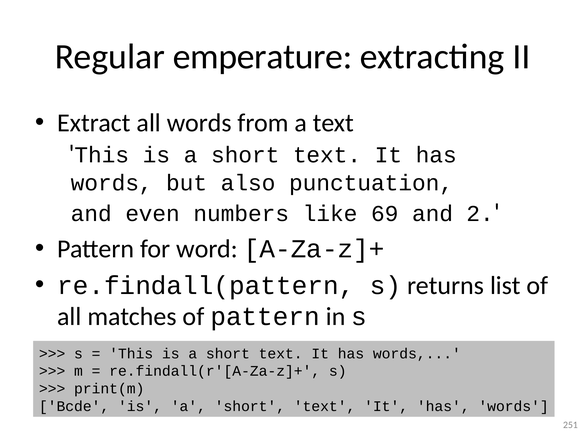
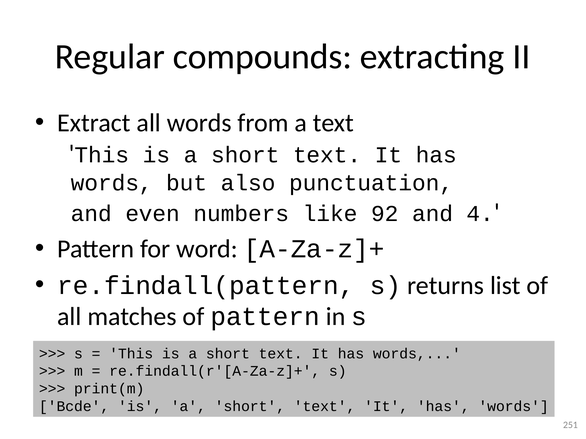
emperature: emperature -> compounds
69: 69 -> 92
2: 2 -> 4
